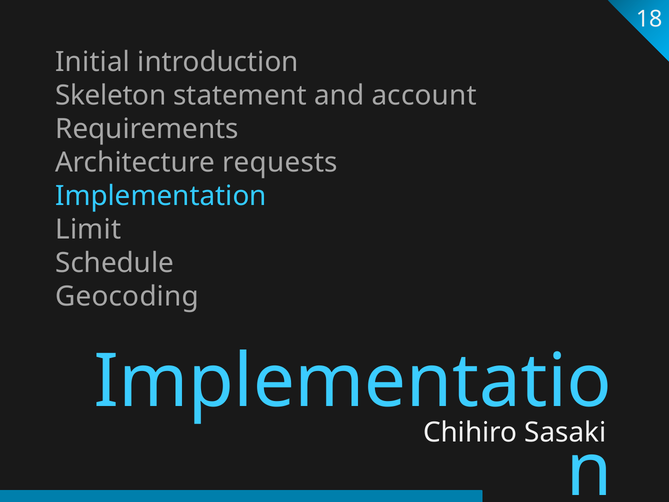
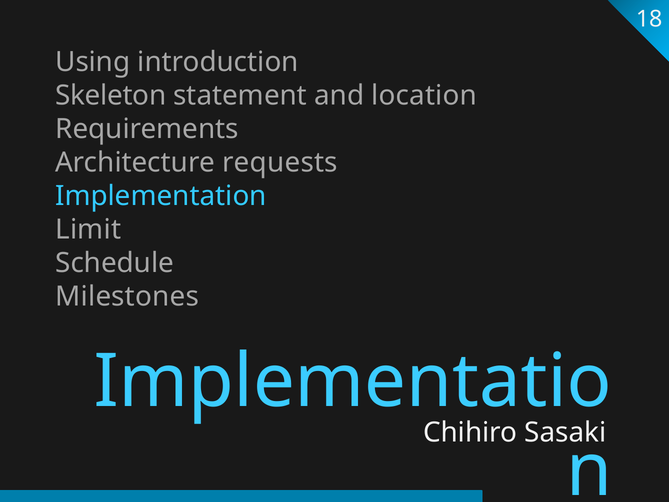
Initial: Initial -> Using
account: account -> location
Geocoding: Geocoding -> Milestones
